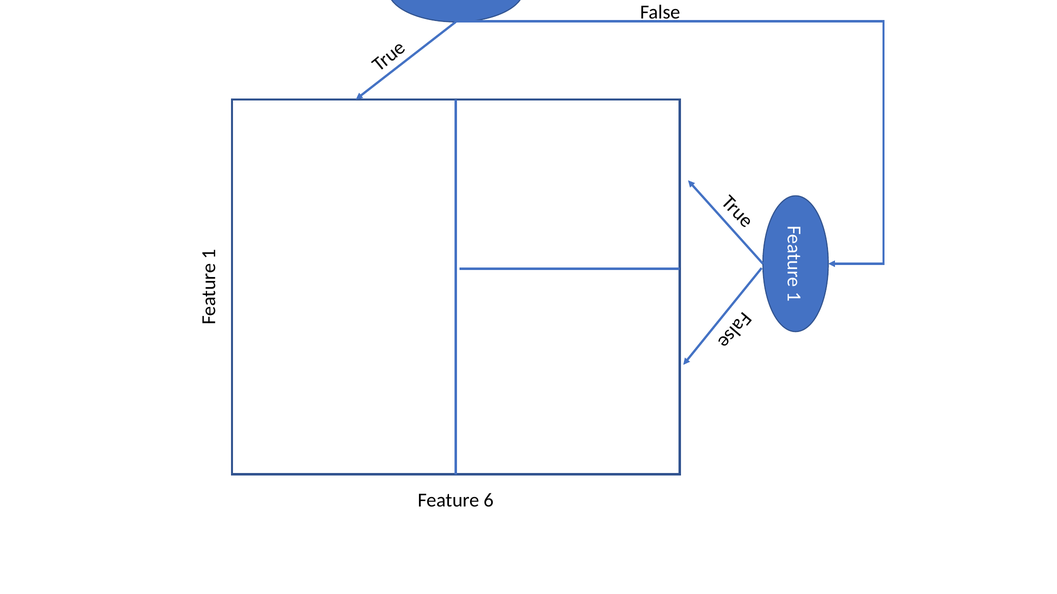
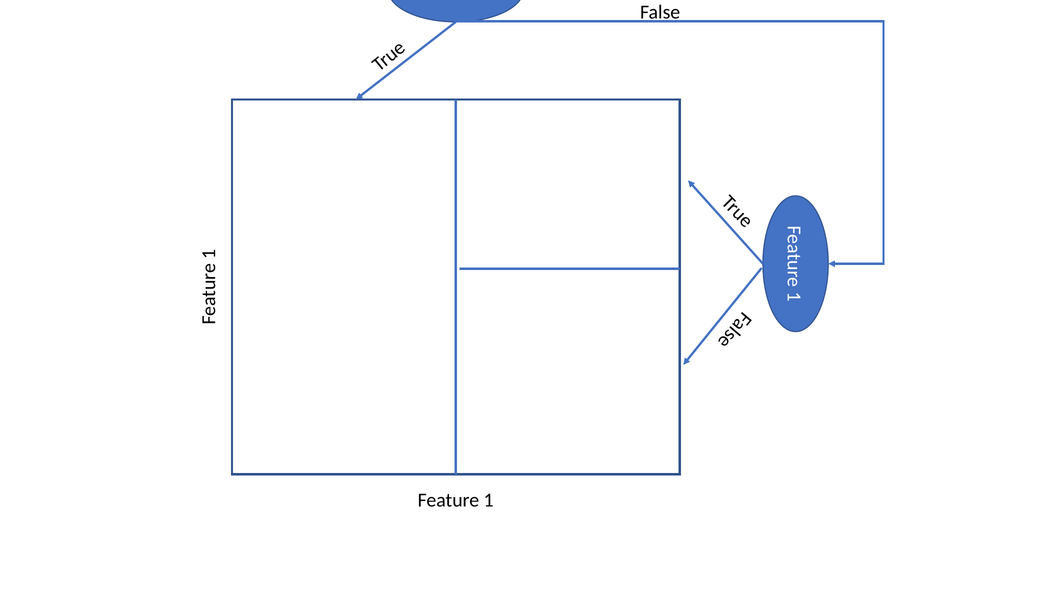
Feature 6: 6 -> 1
